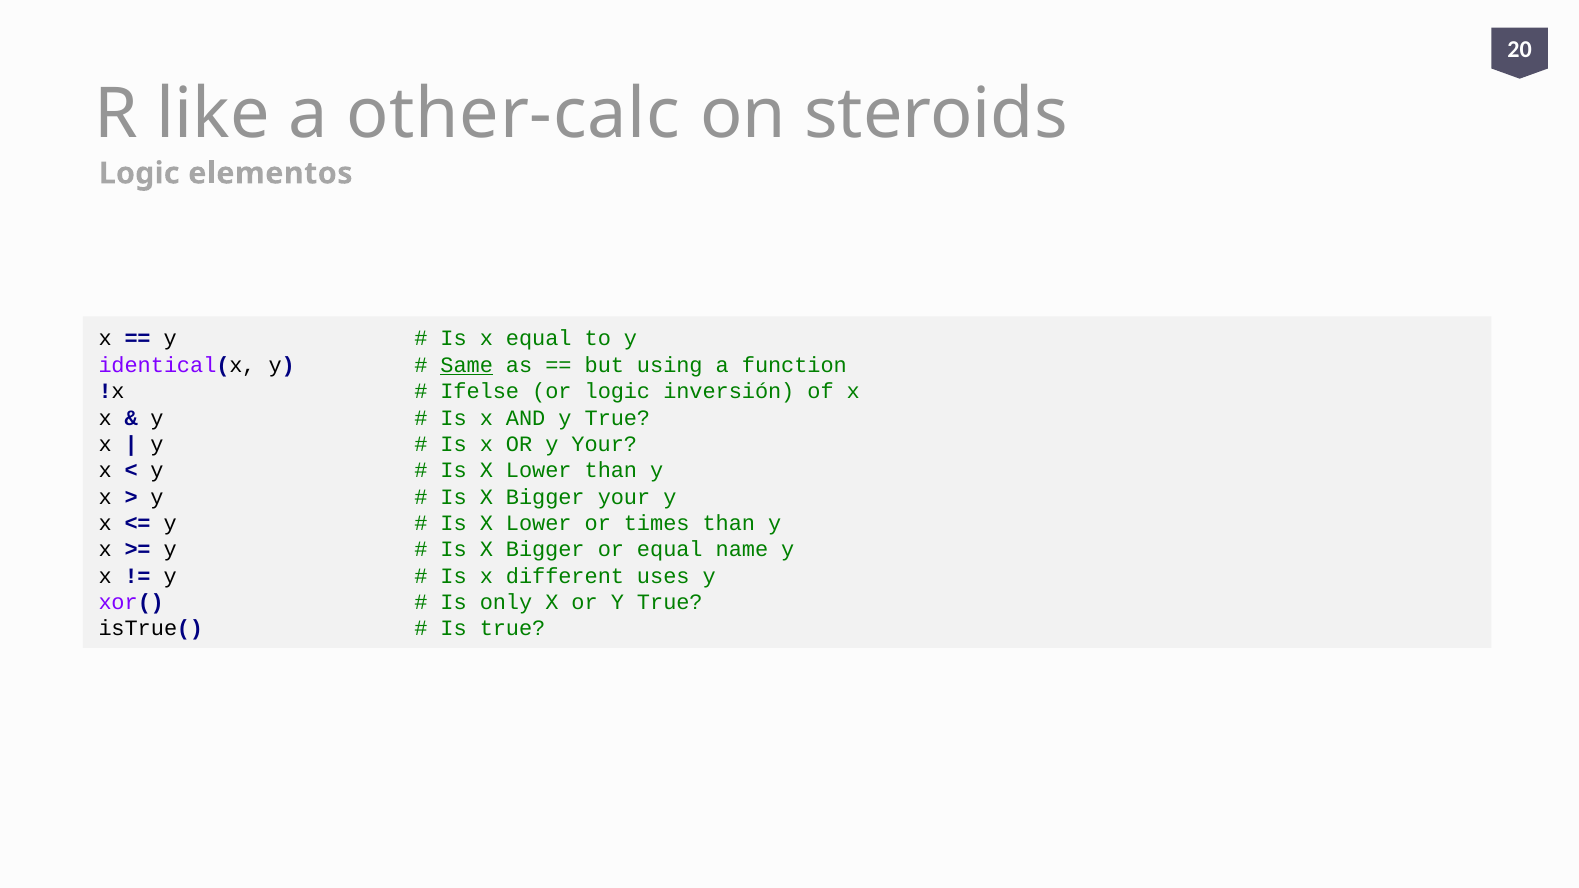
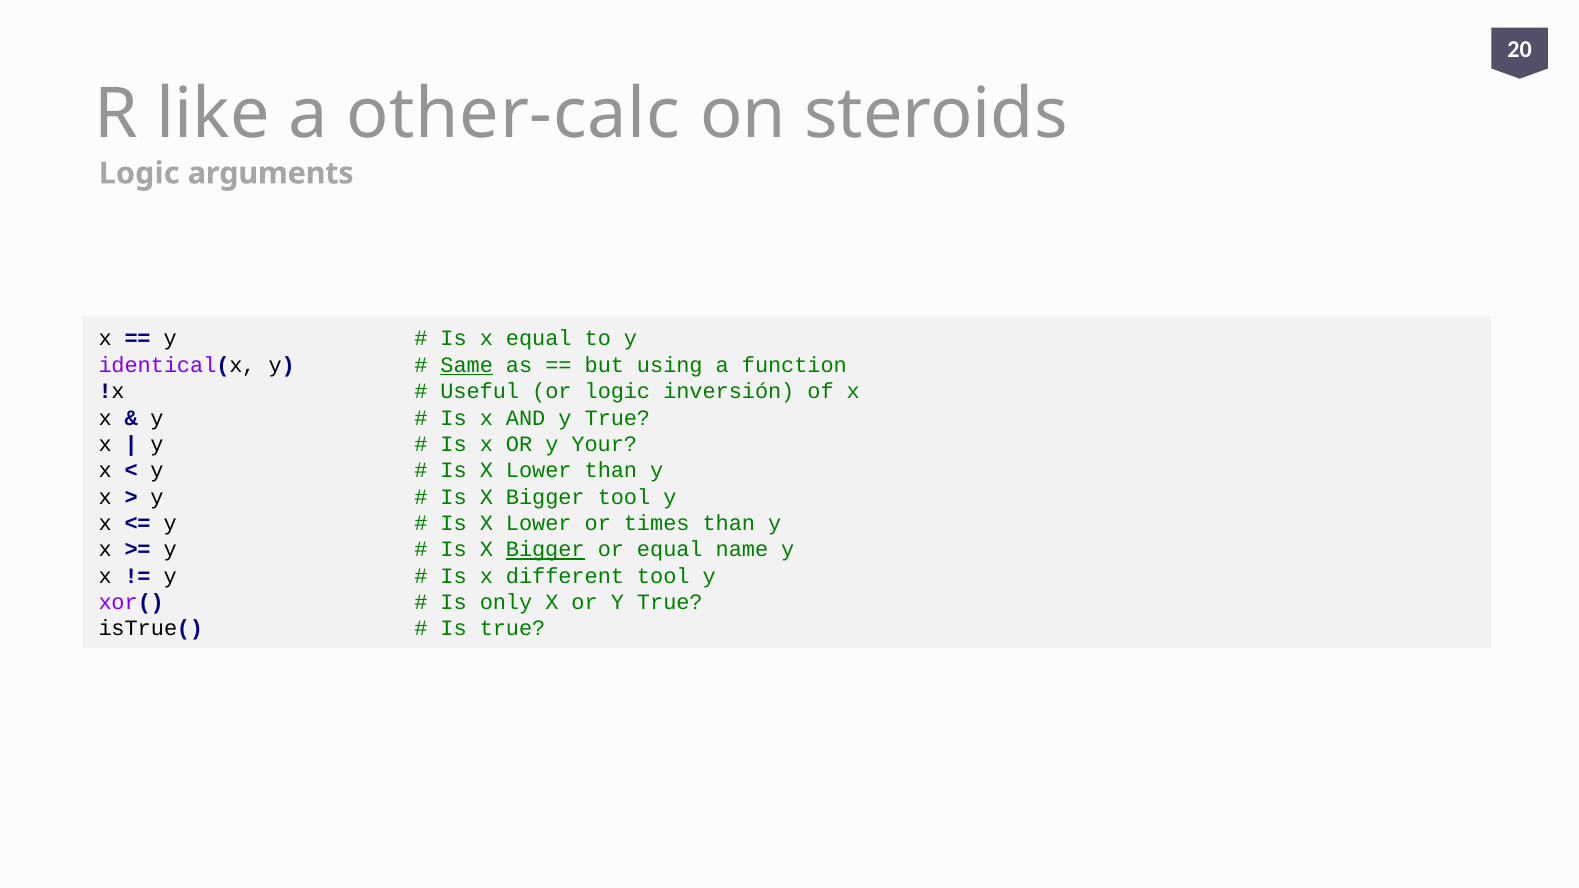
elementos: elementos -> arguments
Ifelse: Ifelse -> Useful
Bigger your: your -> tool
Bigger at (545, 550) underline: none -> present
different uses: uses -> tool
